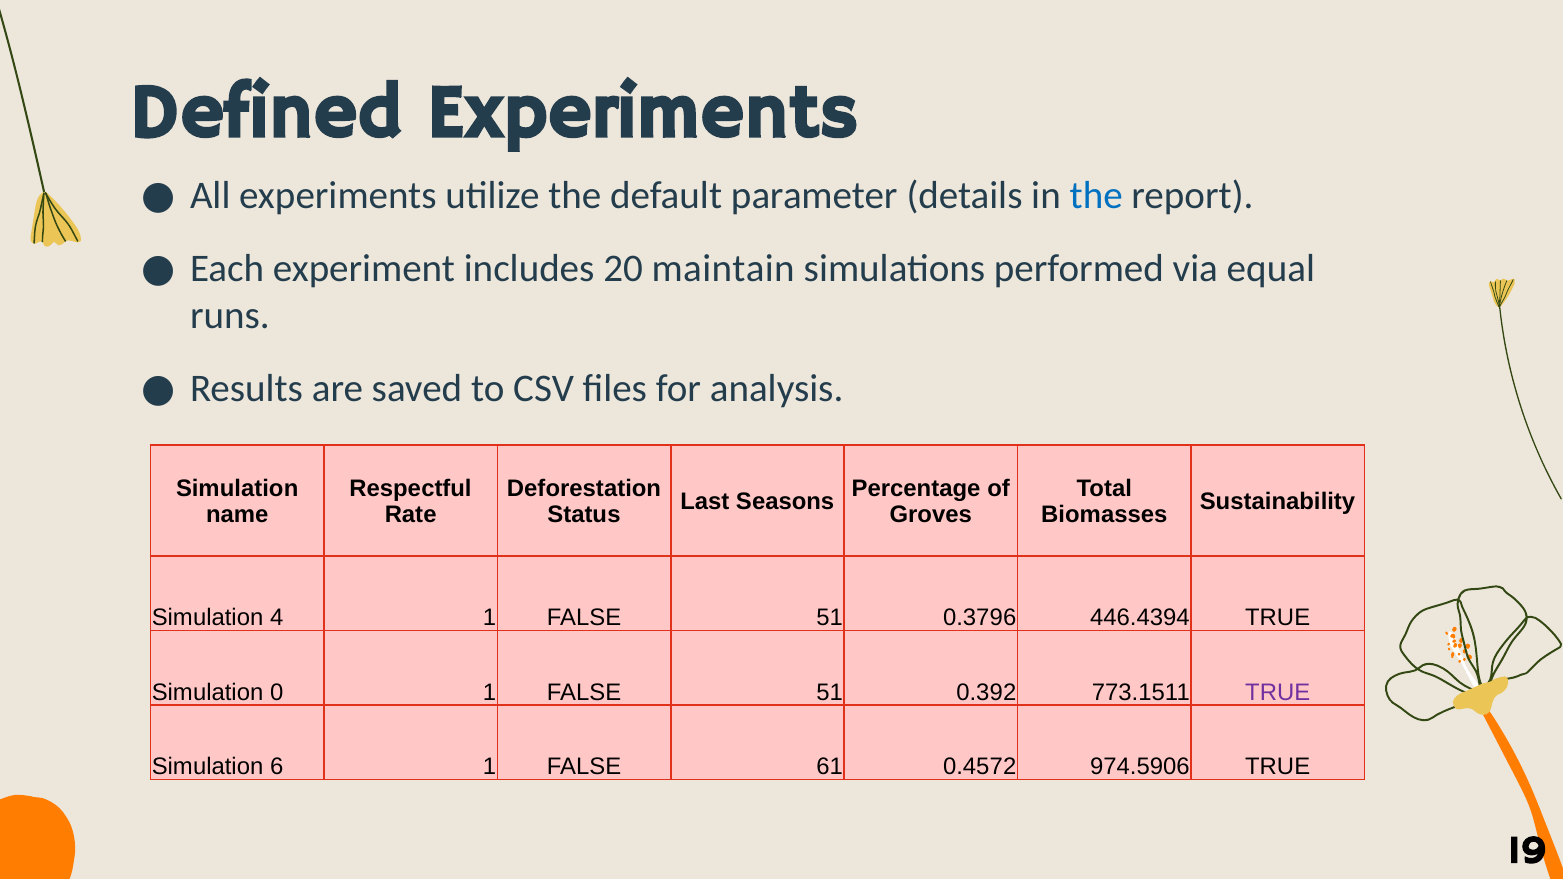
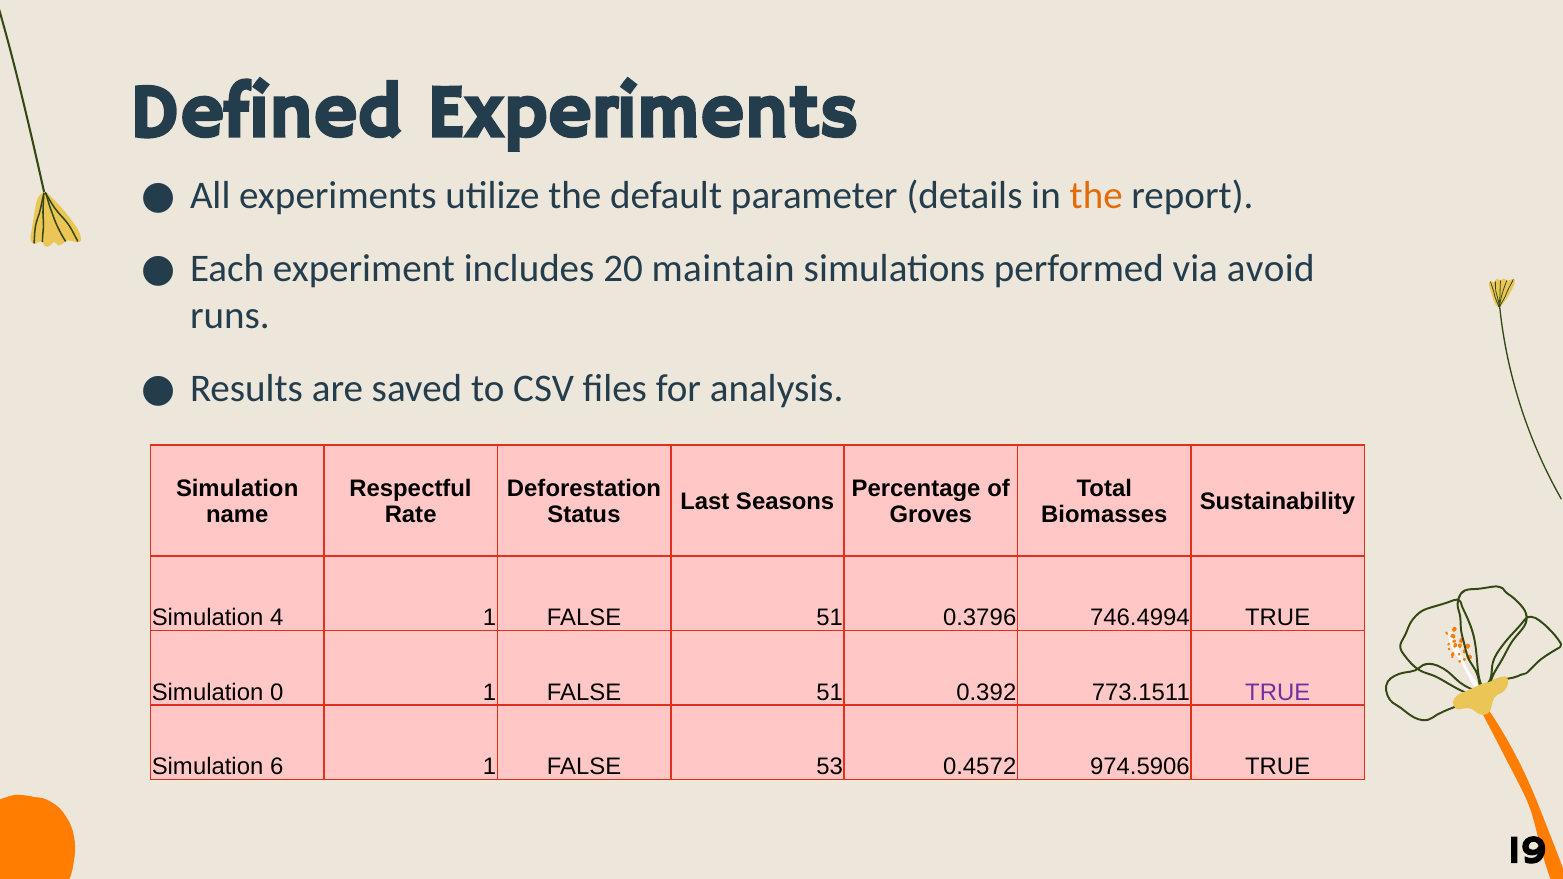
the at (1096, 196) colour: blue -> orange
equal: equal -> avoid
446.4394: 446.4394 -> 746.4994
61: 61 -> 53
